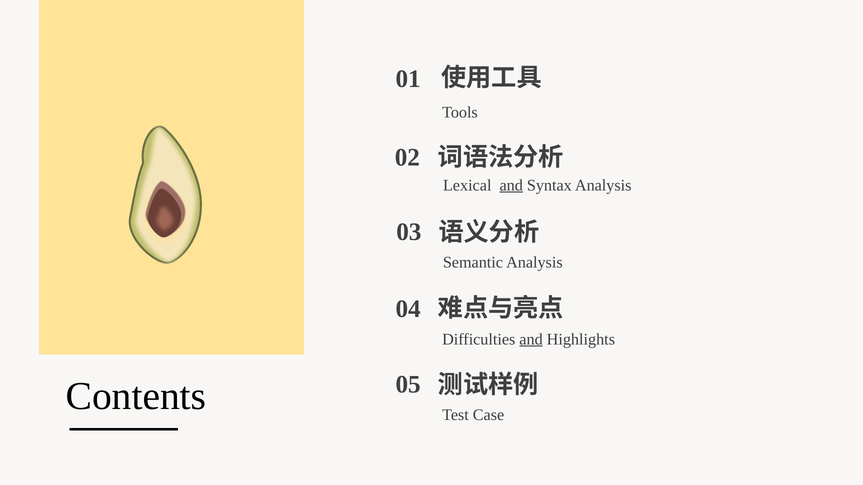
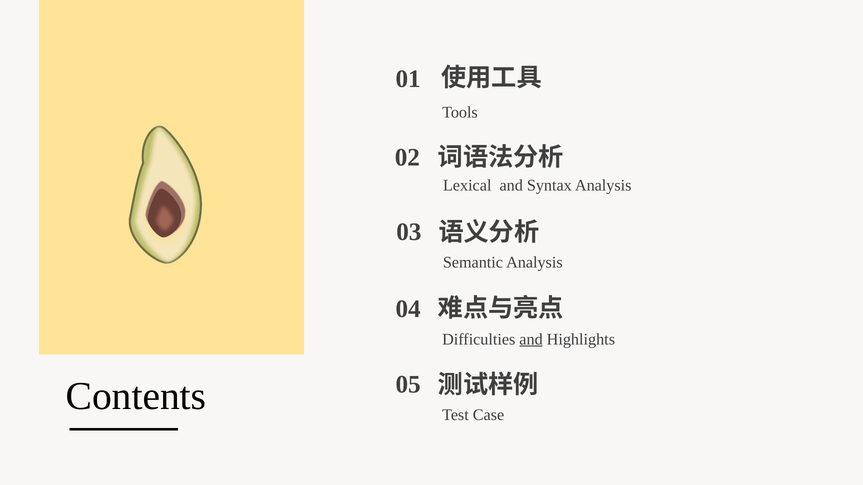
and at (511, 185) underline: present -> none
